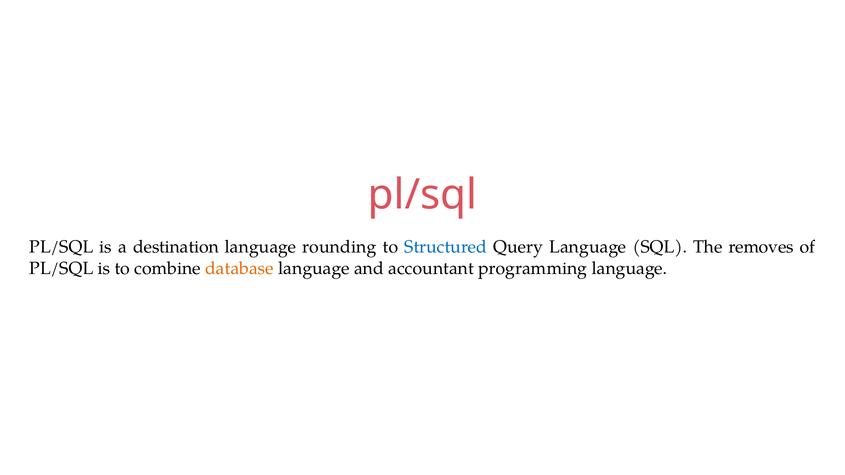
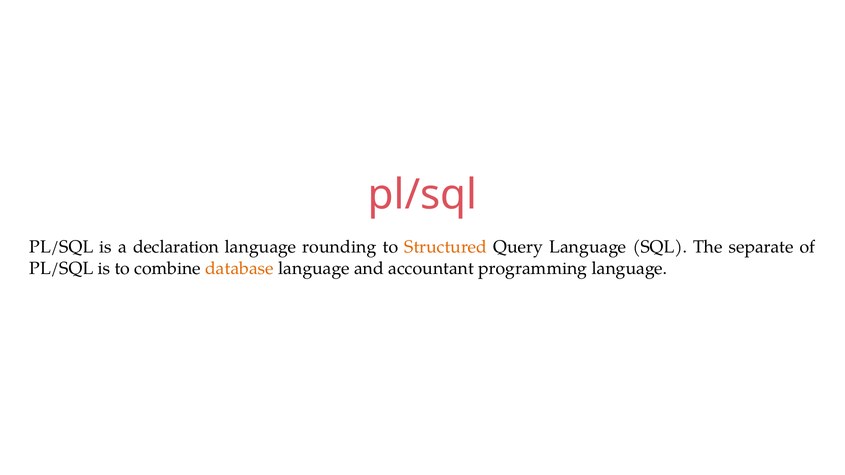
destination: destination -> declaration
Structured colour: blue -> orange
removes: removes -> separate
